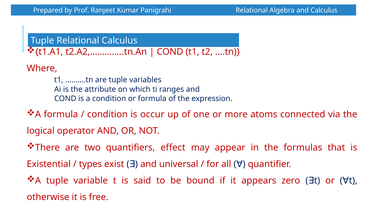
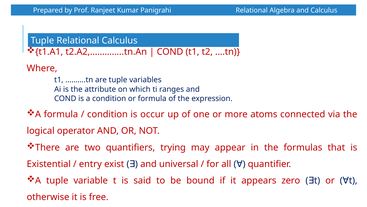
effect: effect -> trying
types: types -> entry
